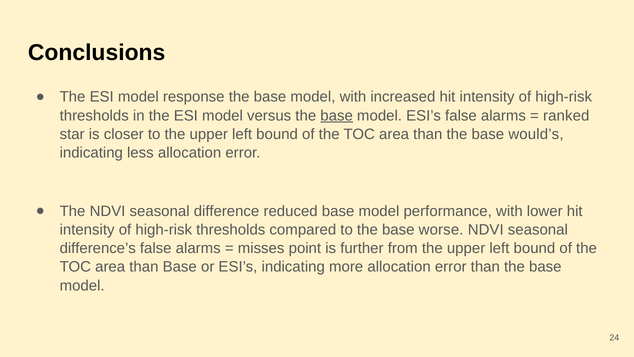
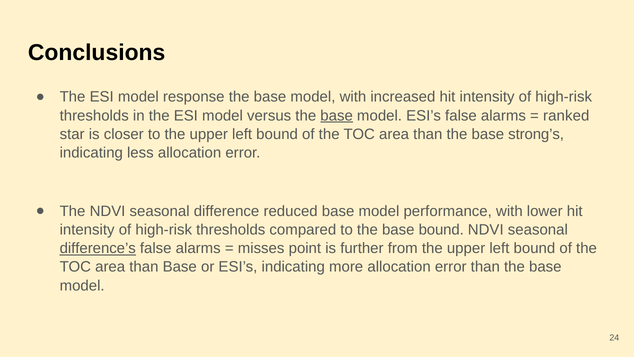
would’s: would’s -> strong’s
base worse: worse -> bound
difference’s underline: none -> present
